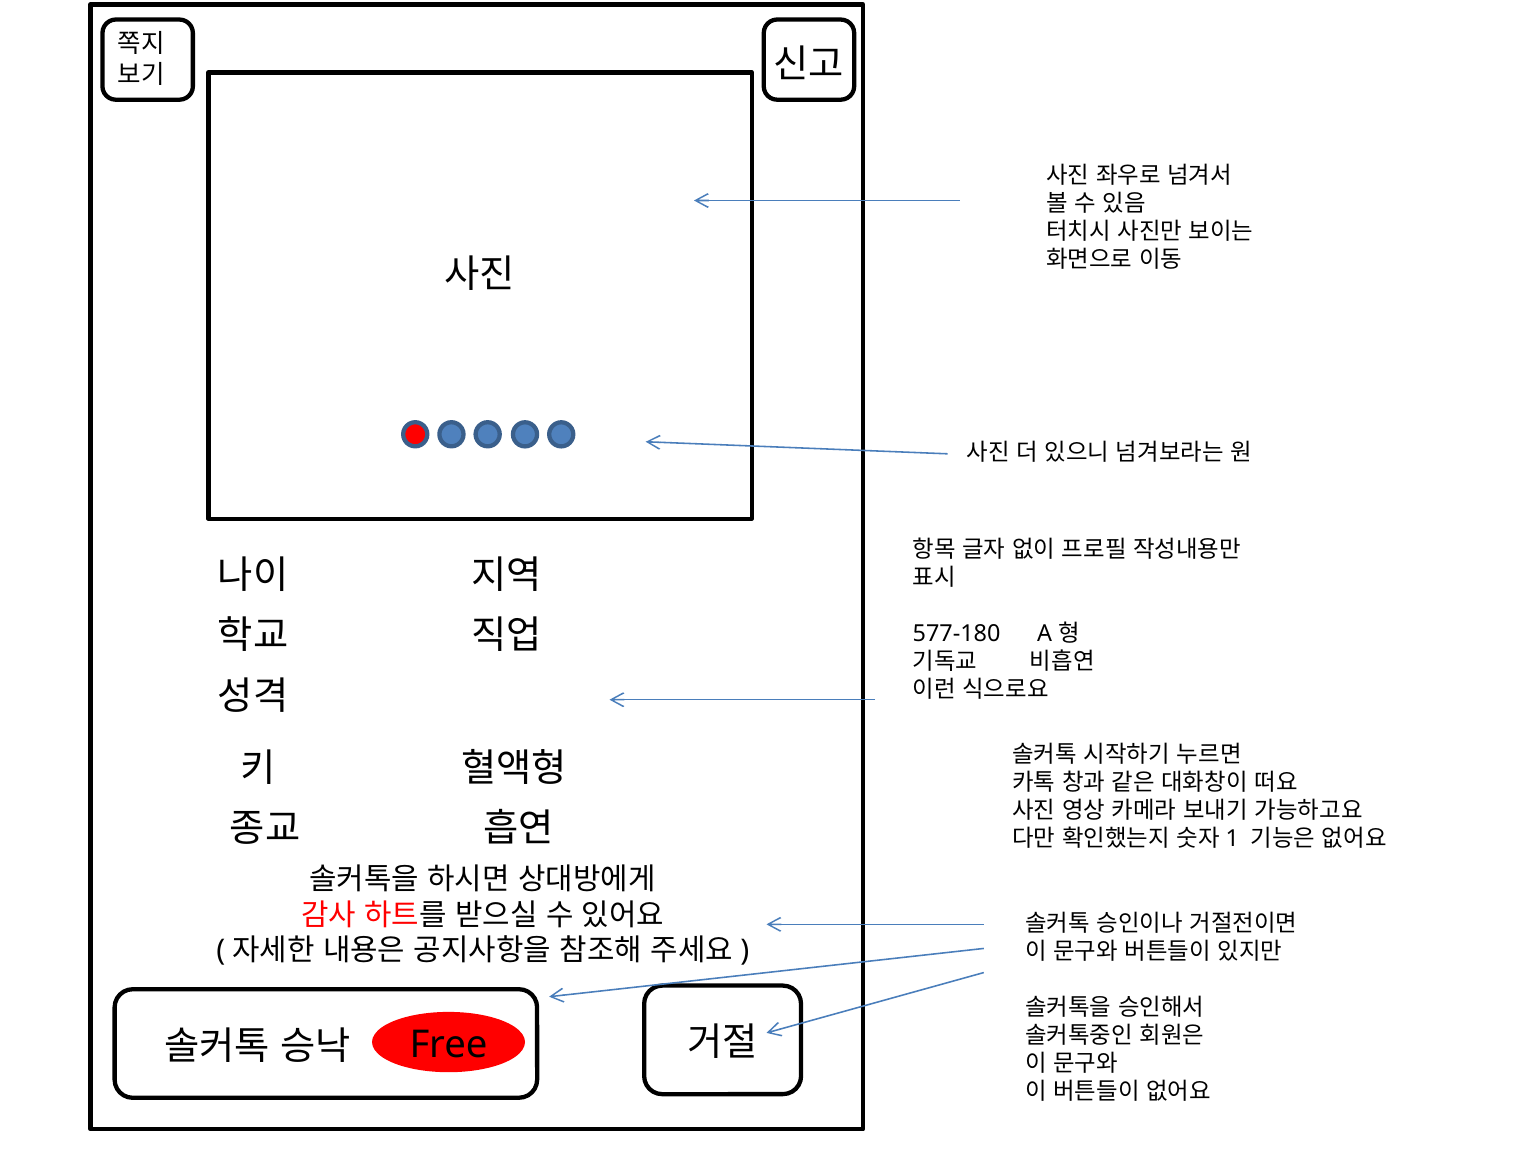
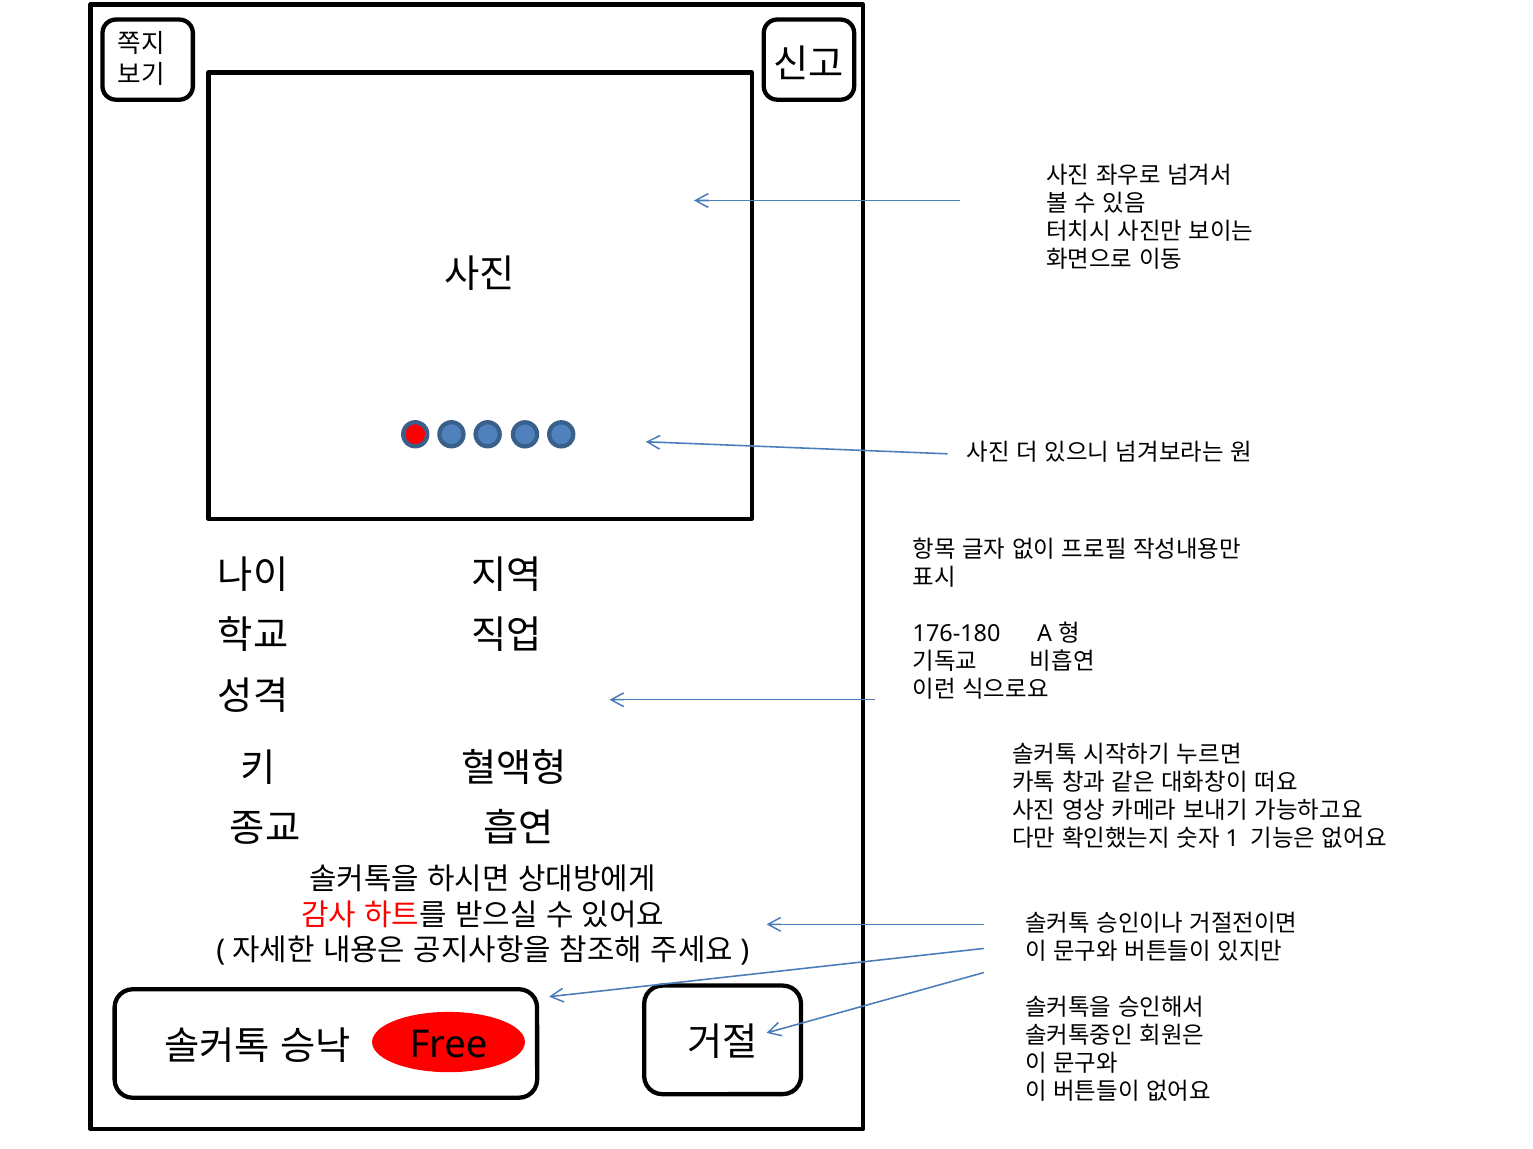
577-180: 577-180 -> 176-180
